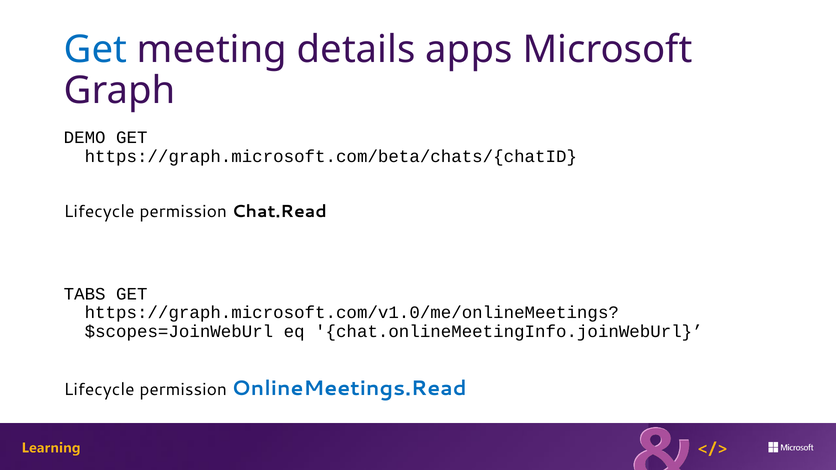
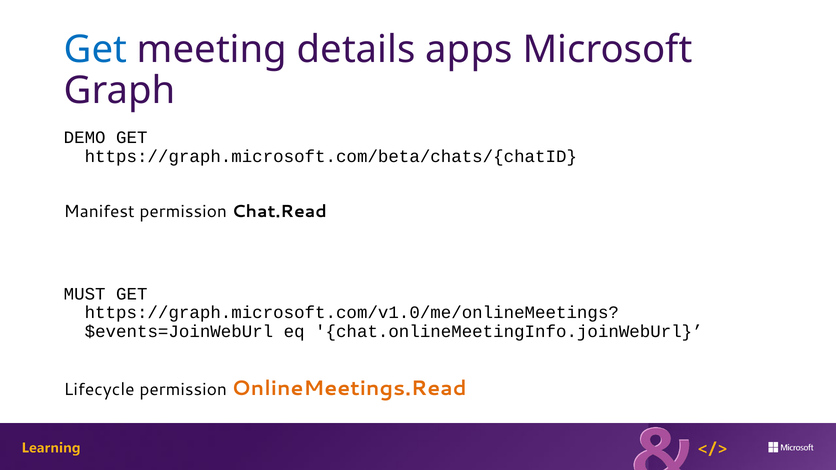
Lifecycle at (99, 211): Lifecycle -> Manifest
TABS: TABS -> MUST
$scopes=JoinWebUrl: $scopes=JoinWebUrl -> $events=JoinWebUrl
OnlineMeetings.Read colour: blue -> orange
